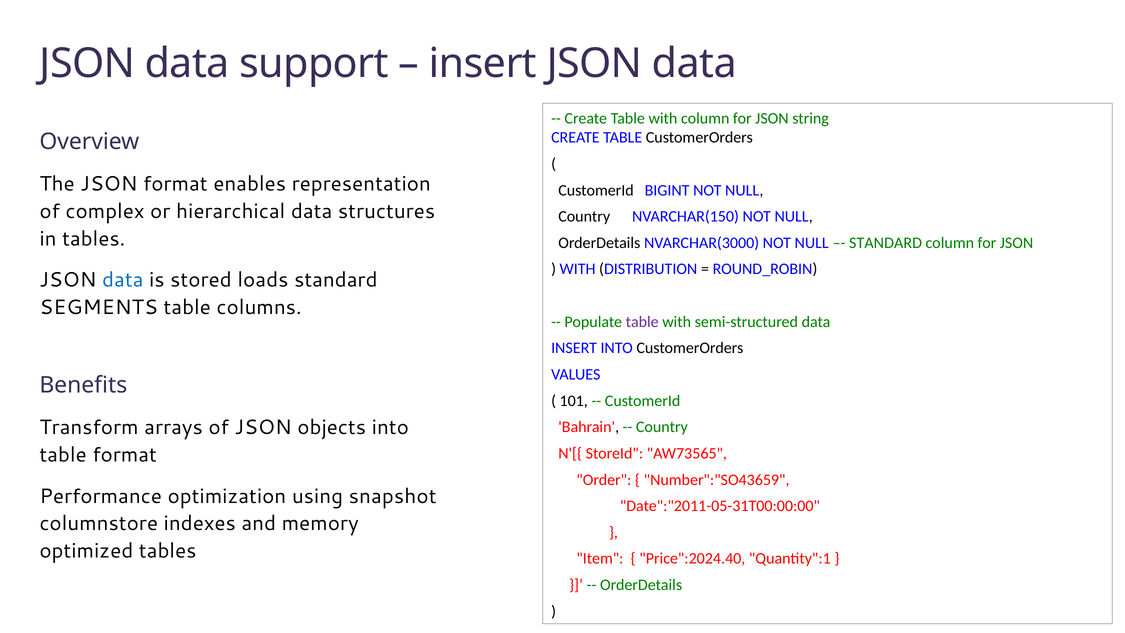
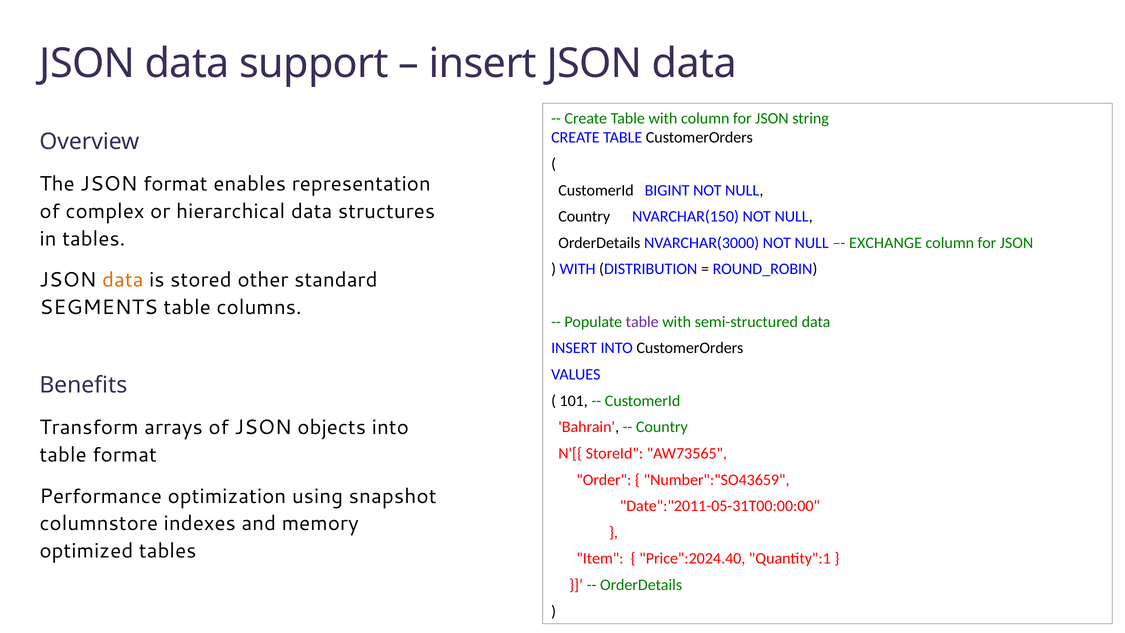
STANDARD at (886, 243): STANDARD -> EXCHANGE
data at (123, 280) colour: blue -> orange
loads: loads -> other
